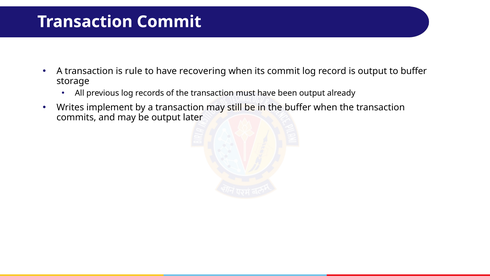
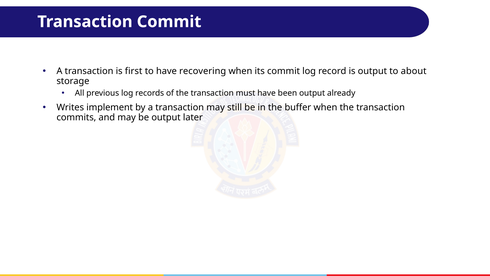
rule: rule -> first
to buffer: buffer -> about
